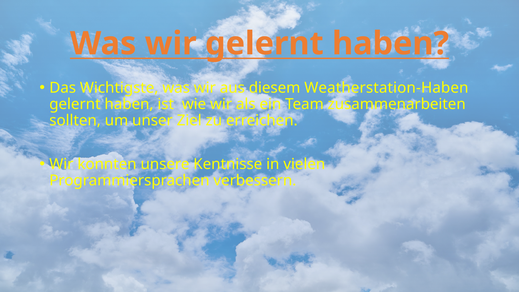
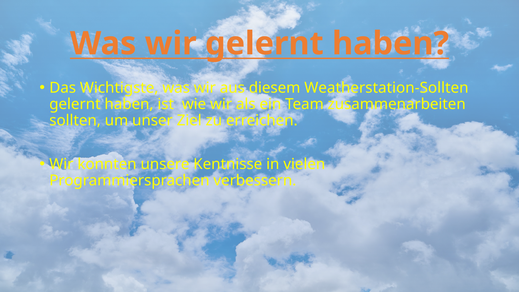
Weatherstation-Haben: Weatherstation-Haben -> Weatherstation-Sollten
